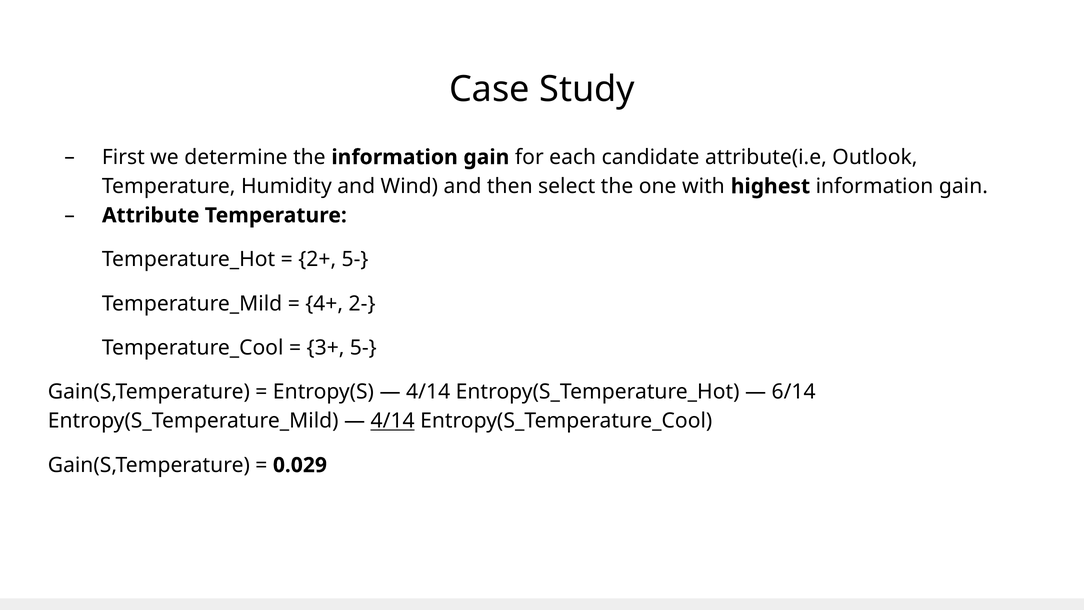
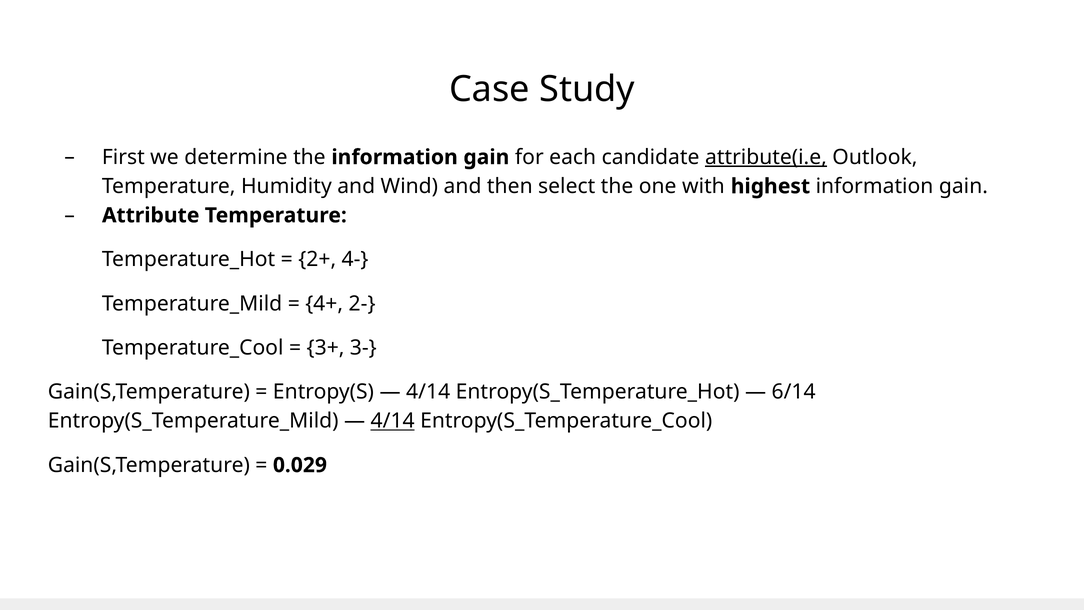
attribute(i.e underline: none -> present
2+ 5-: 5- -> 4-
3+ 5-: 5- -> 3-
